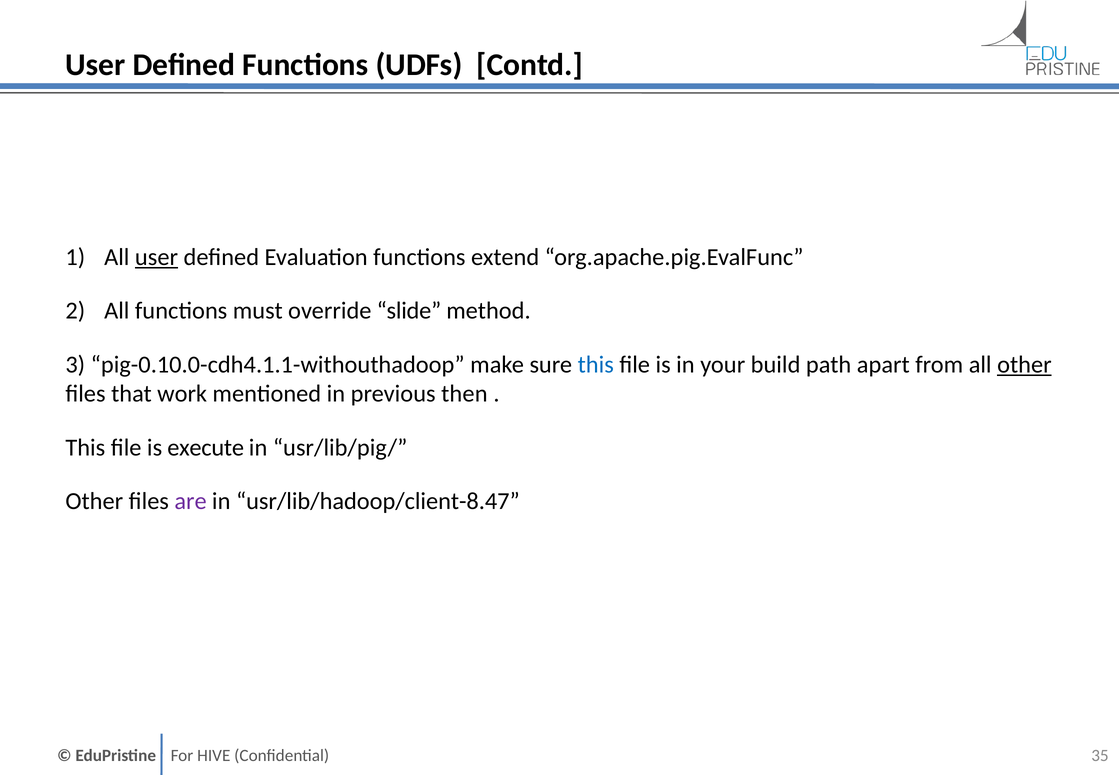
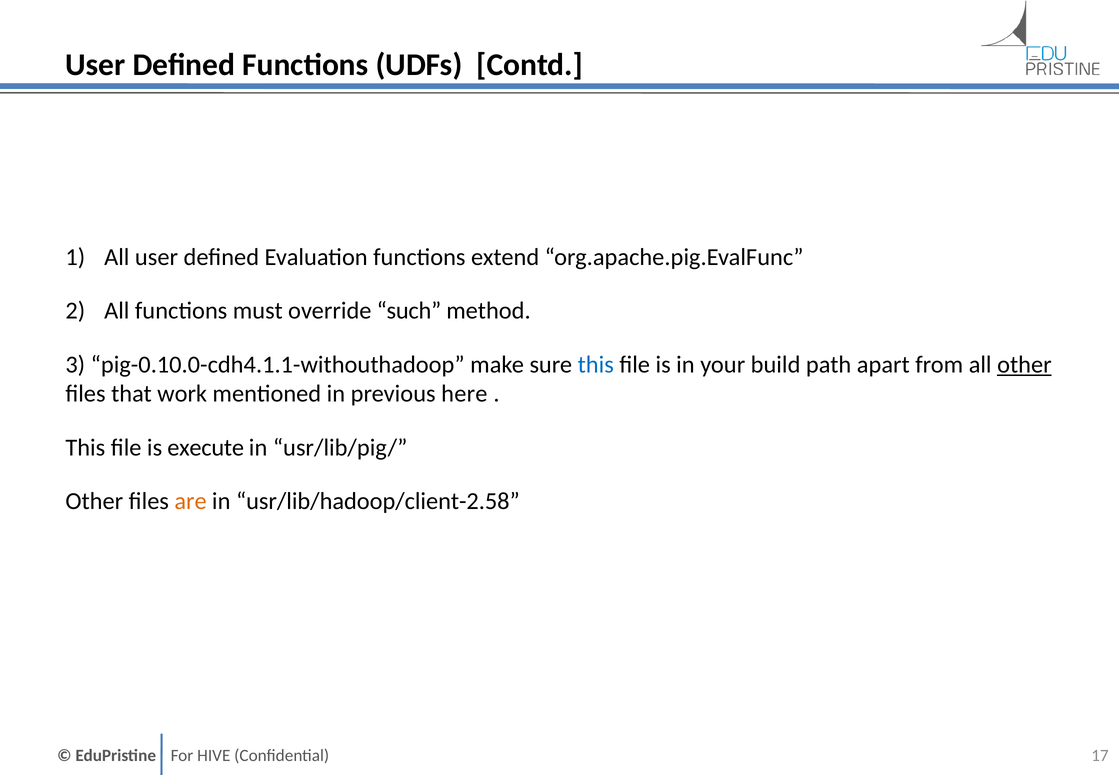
user at (157, 257) underline: present -> none
slide: slide -> such
then: then -> here
are colour: purple -> orange
usr/lib/hadoop/client-8.47: usr/lib/hadoop/client-8.47 -> usr/lib/hadoop/client-2.58
35: 35 -> 17
